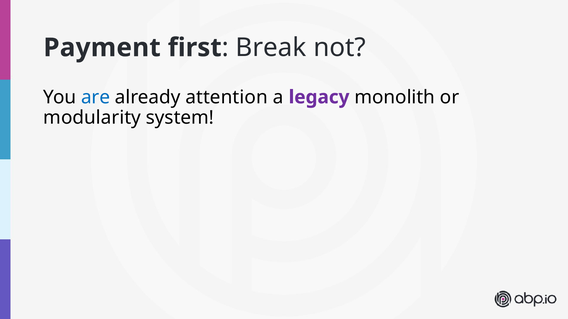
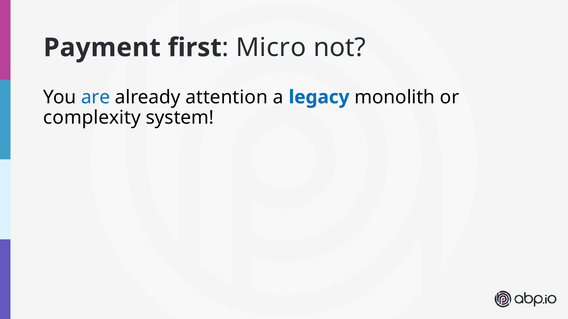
Break: Break -> Micro
legacy colour: purple -> blue
modularity: modularity -> complexity
